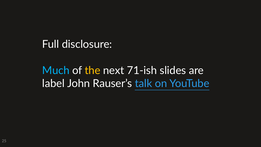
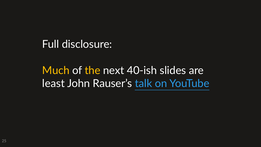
Much colour: light blue -> yellow
71-ish: 71-ish -> 40-ish
label: label -> least
